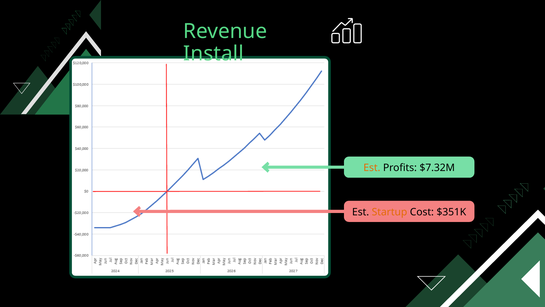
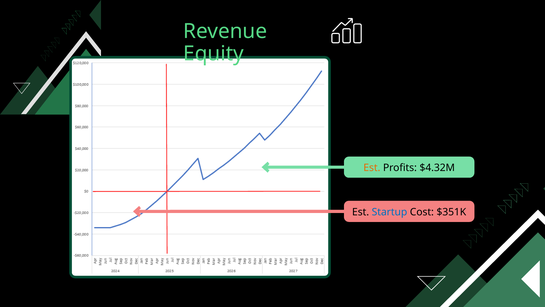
Install: Install -> Equity
$7.32M: $7.32M -> $4.32M
Startup colour: orange -> blue
